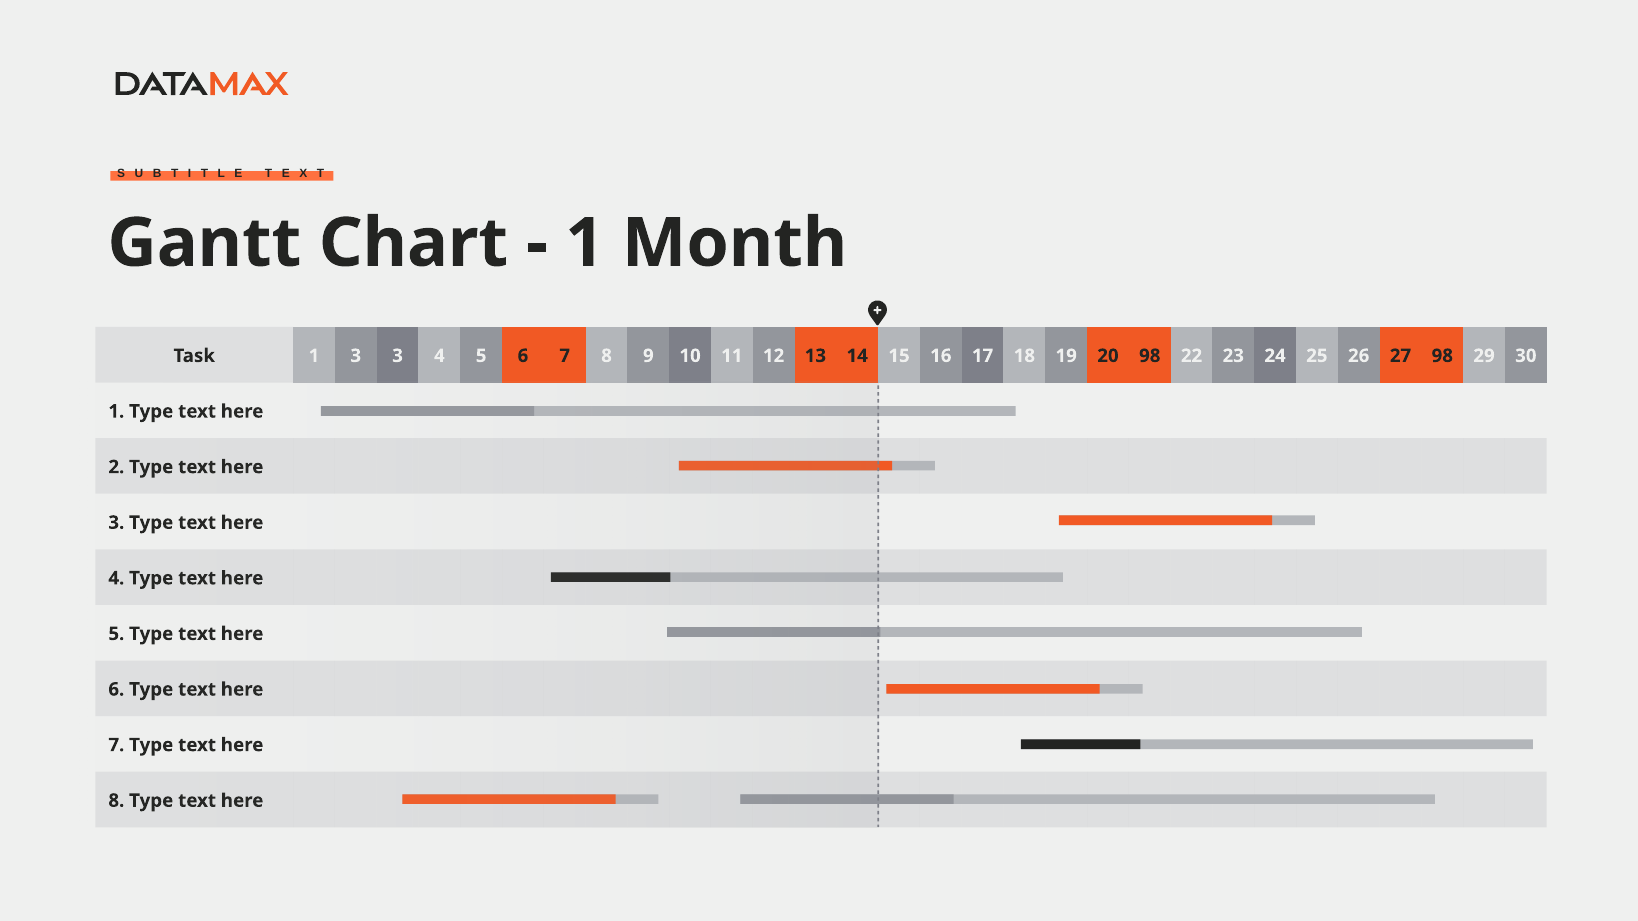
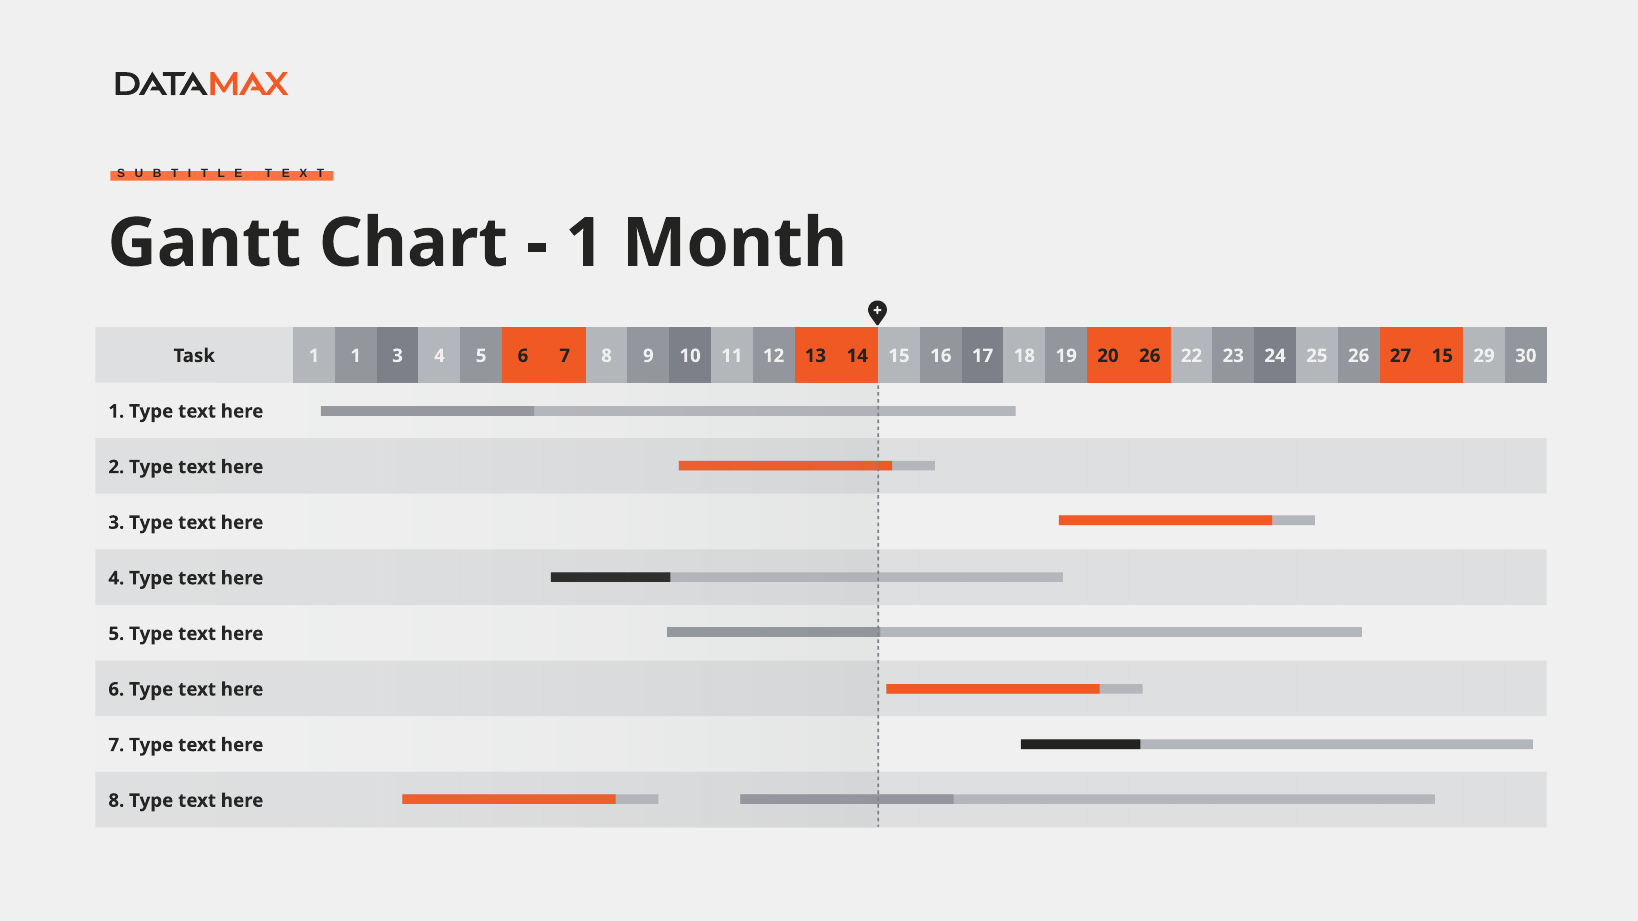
1 3: 3 -> 1
20 98: 98 -> 26
27 98: 98 -> 15
